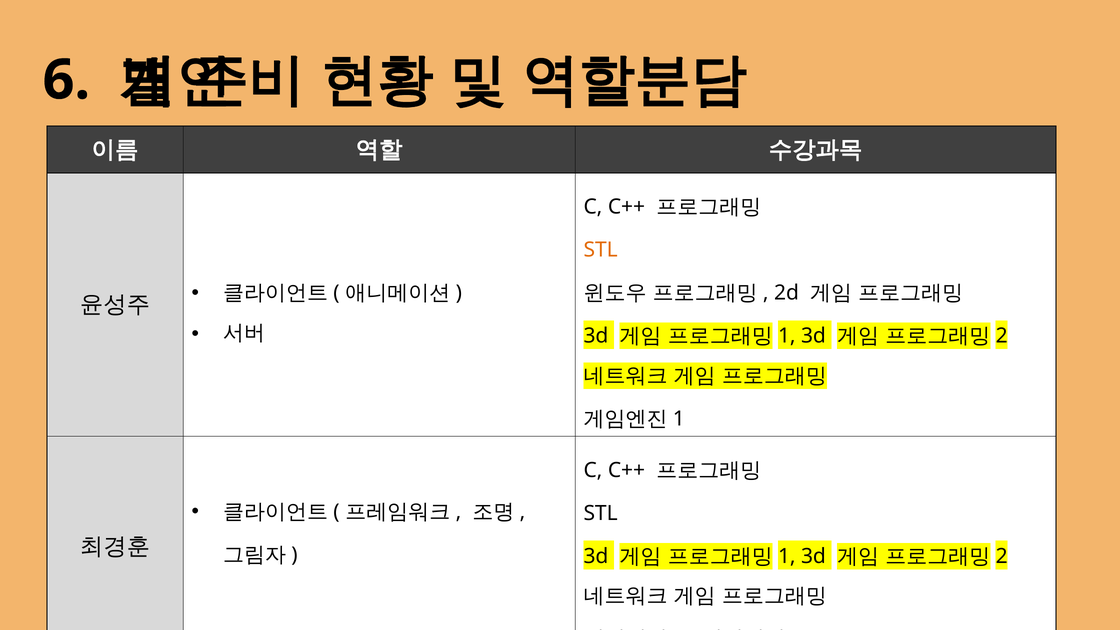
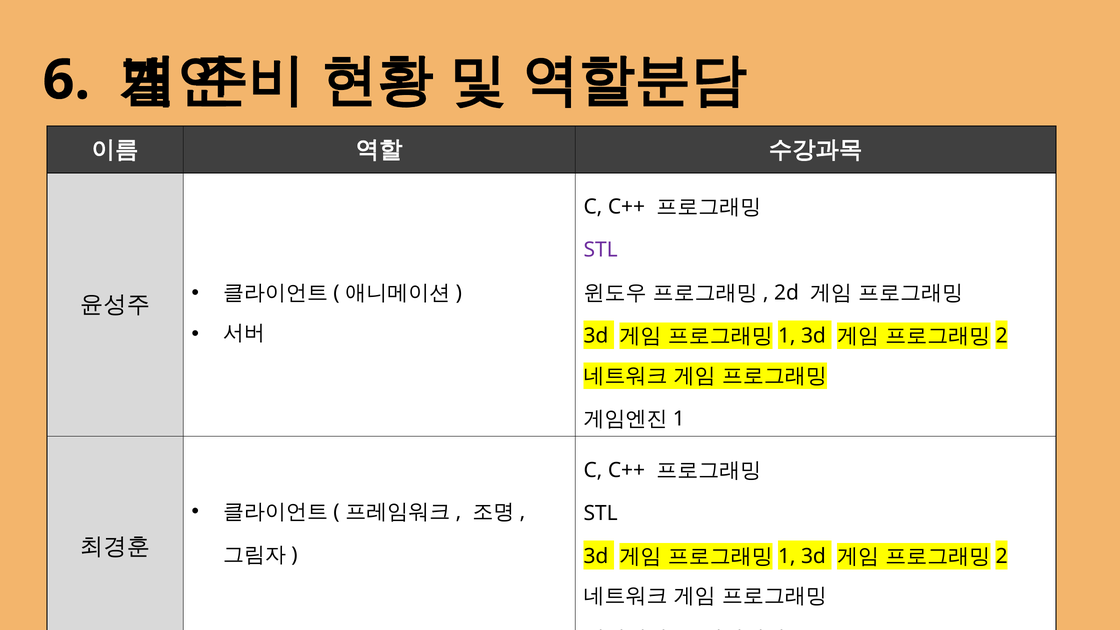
STL at (601, 250) colour: orange -> purple
